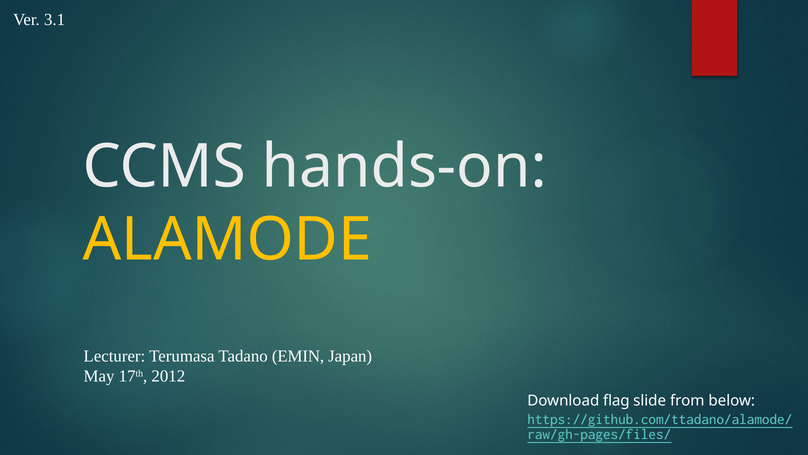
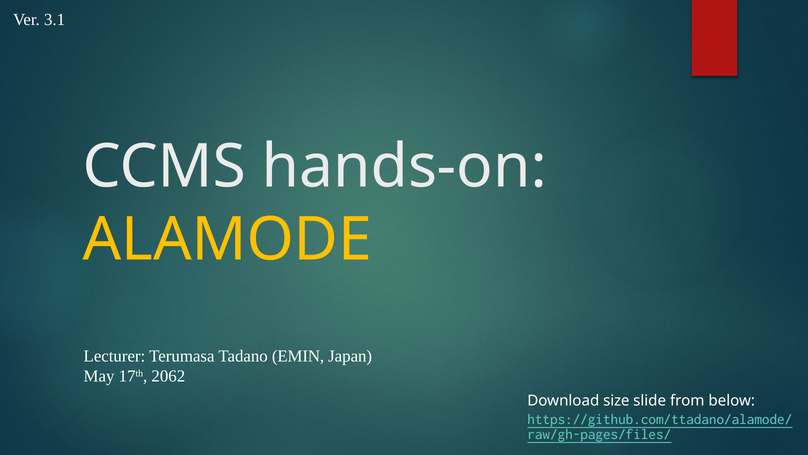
2012: 2012 -> 2062
flag: flag -> size
